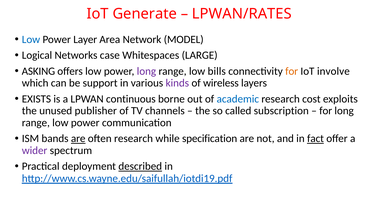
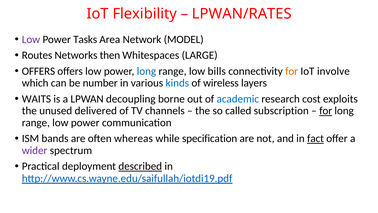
Generate: Generate -> Flexibility
Low at (31, 39) colour: blue -> purple
Layer: Layer -> Tasks
Logical: Logical -> Routes
case: case -> then
ASKING at (38, 71): ASKING -> OFFERS
long at (146, 71) colour: purple -> blue
support: support -> number
kinds colour: purple -> blue
EXISTS: EXISTS -> WAITS
continuous: continuous -> decoupling
publisher: publisher -> delivered
for at (326, 111) underline: none -> present
are at (78, 138) underline: present -> none
often research: research -> whereas
